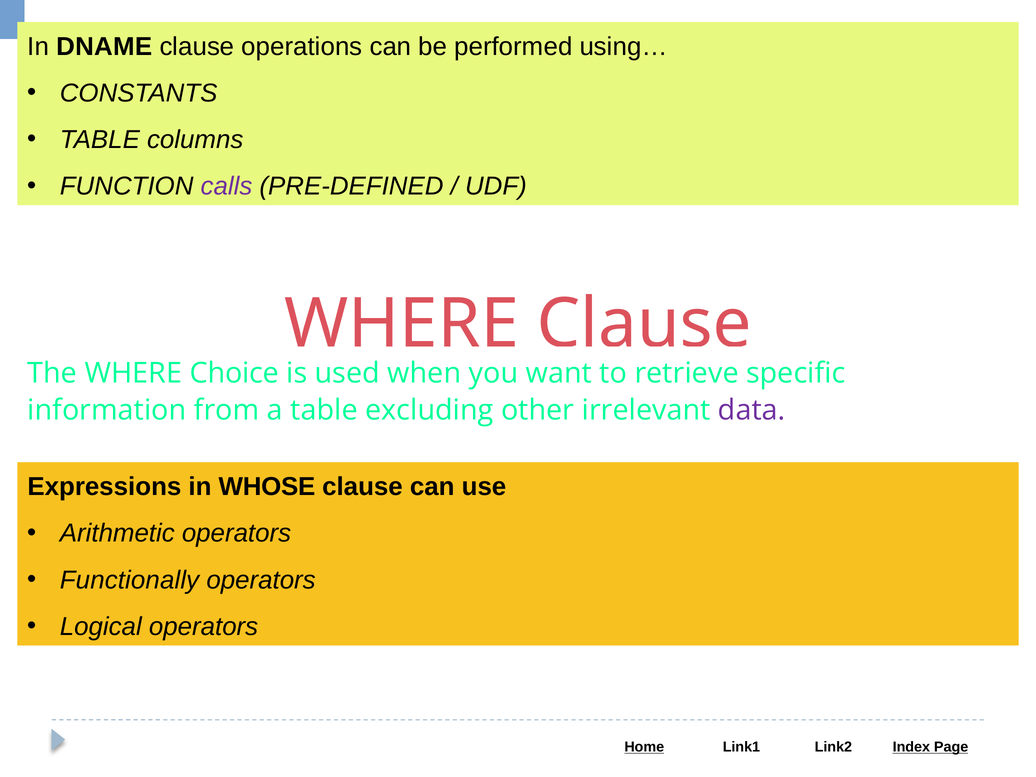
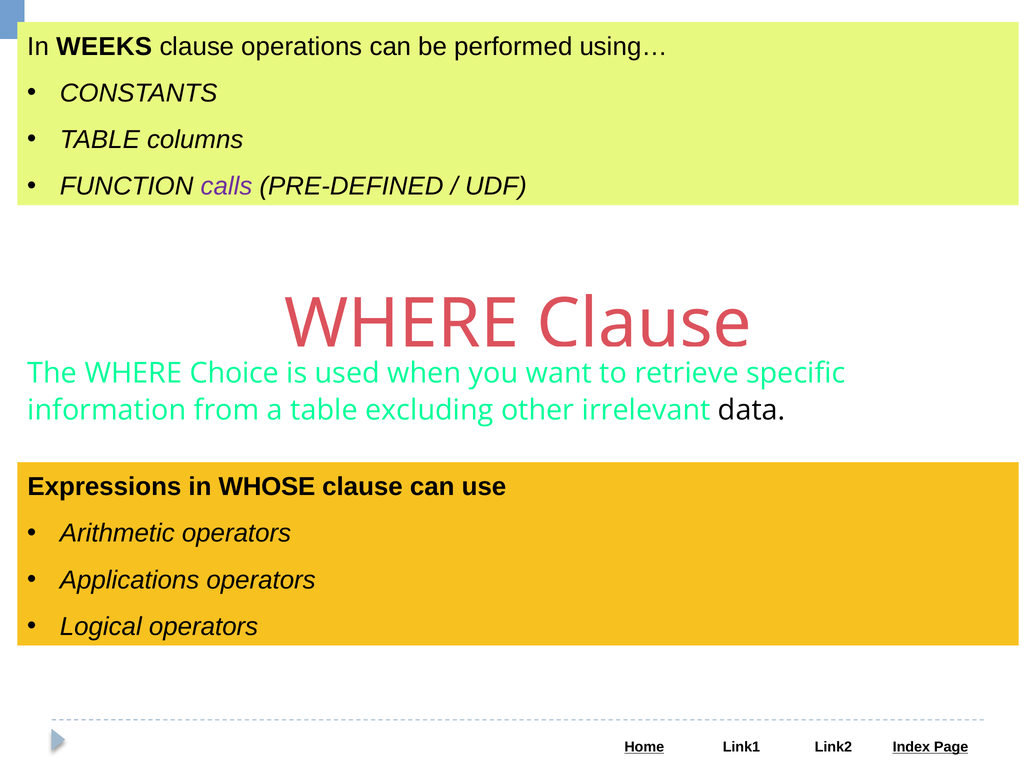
DNAME: DNAME -> WEEKS
data colour: purple -> black
Functionally: Functionally -> Applications
